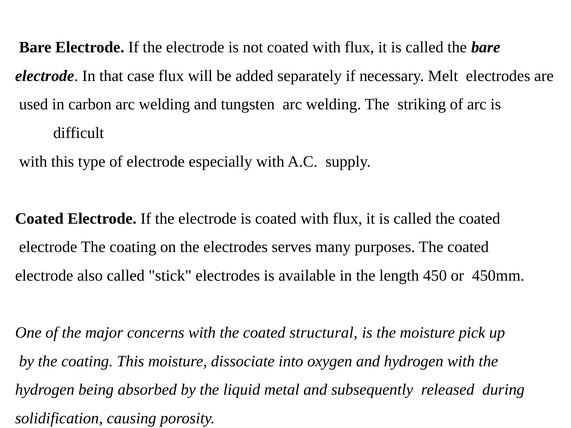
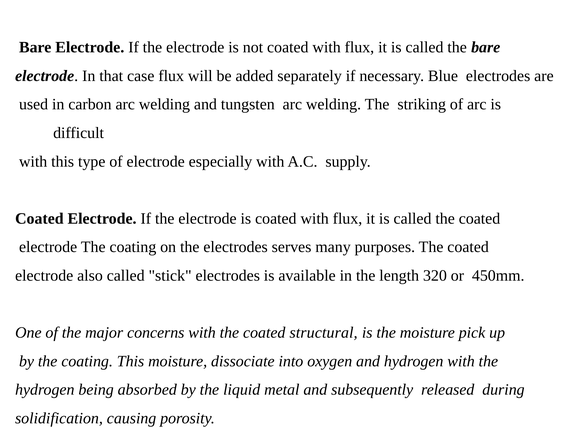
Melt: Melt -> Blue
450: 450 -> 320
